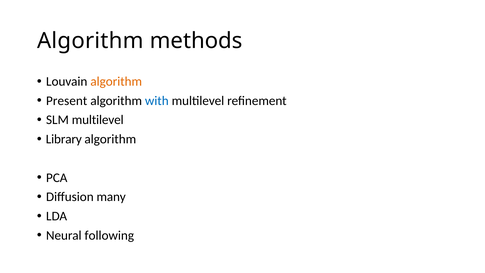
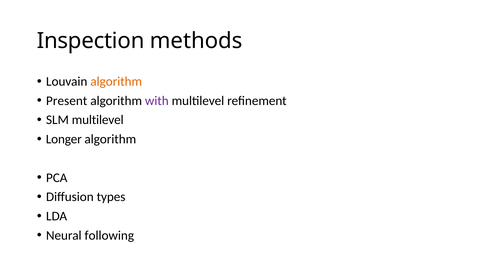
Algorithm at (90, 41): Algorithm -> Inspection
with colour: blue -> purple
Library: Library -> Longer
many: many -> types
